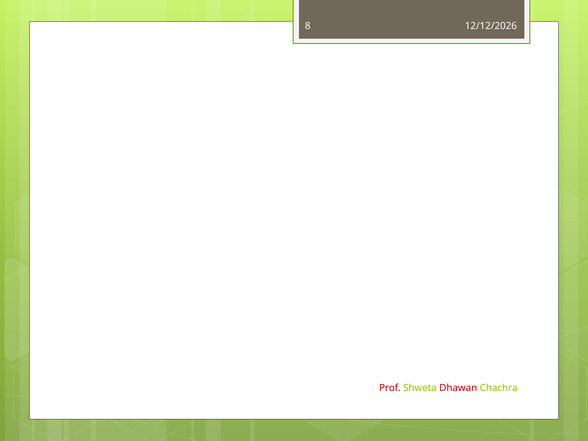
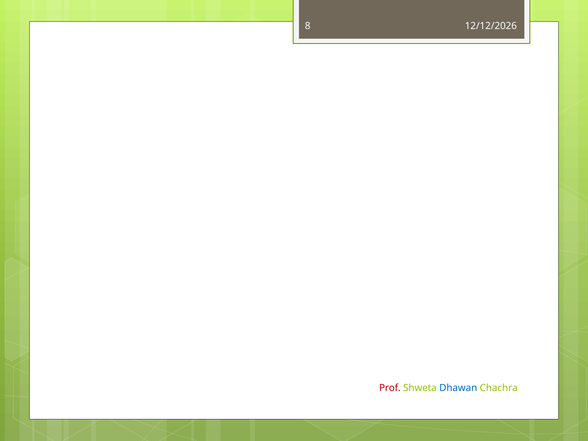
Dhawan colour: red -> blue
